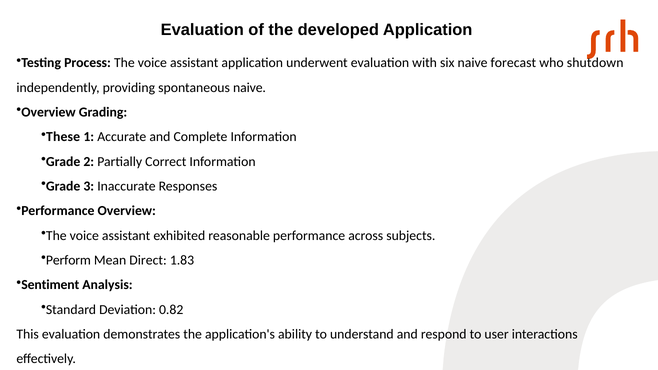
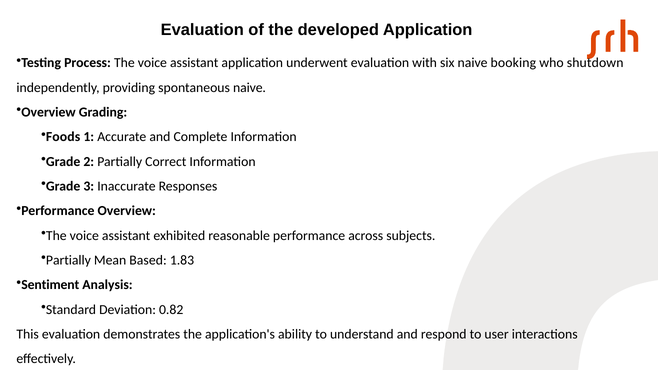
forecast: forecast -> booking
These: These -> Foods
Perform at (68, 260): Perform -> Partially
Direct: Direct -> Based
